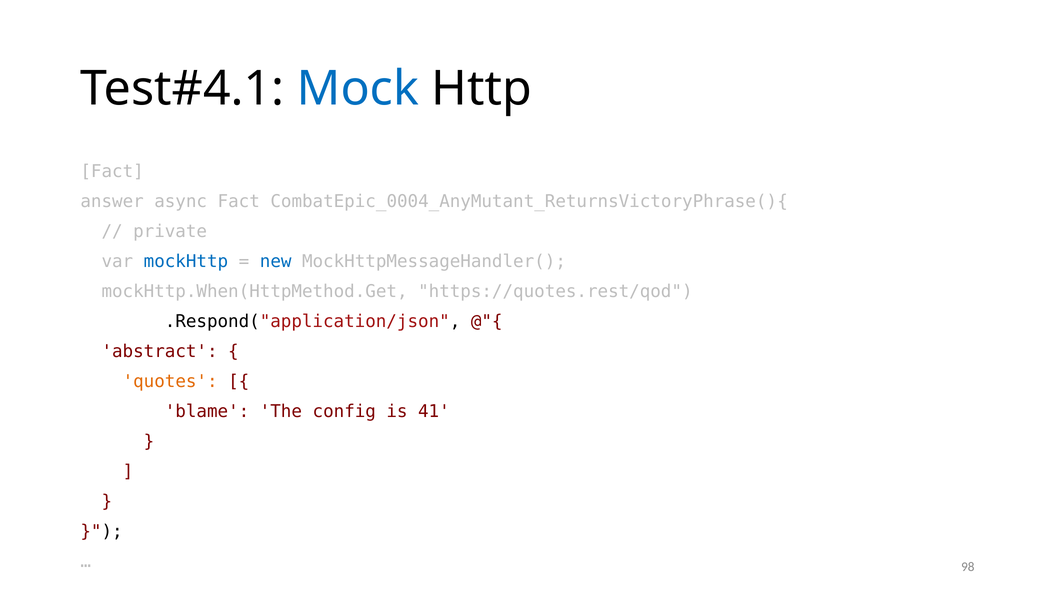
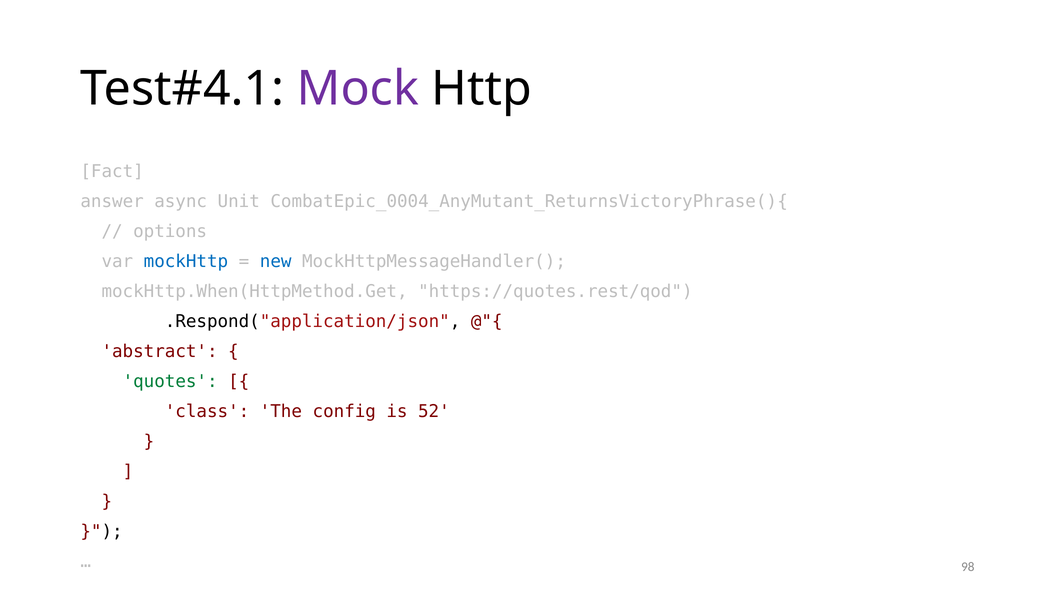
Mock colour: blue -> purple
async Fact: Fact -> Unit
private: private -> options
quotes colour: orange -> green
blame: blame -> class
41: 41 -> 52
